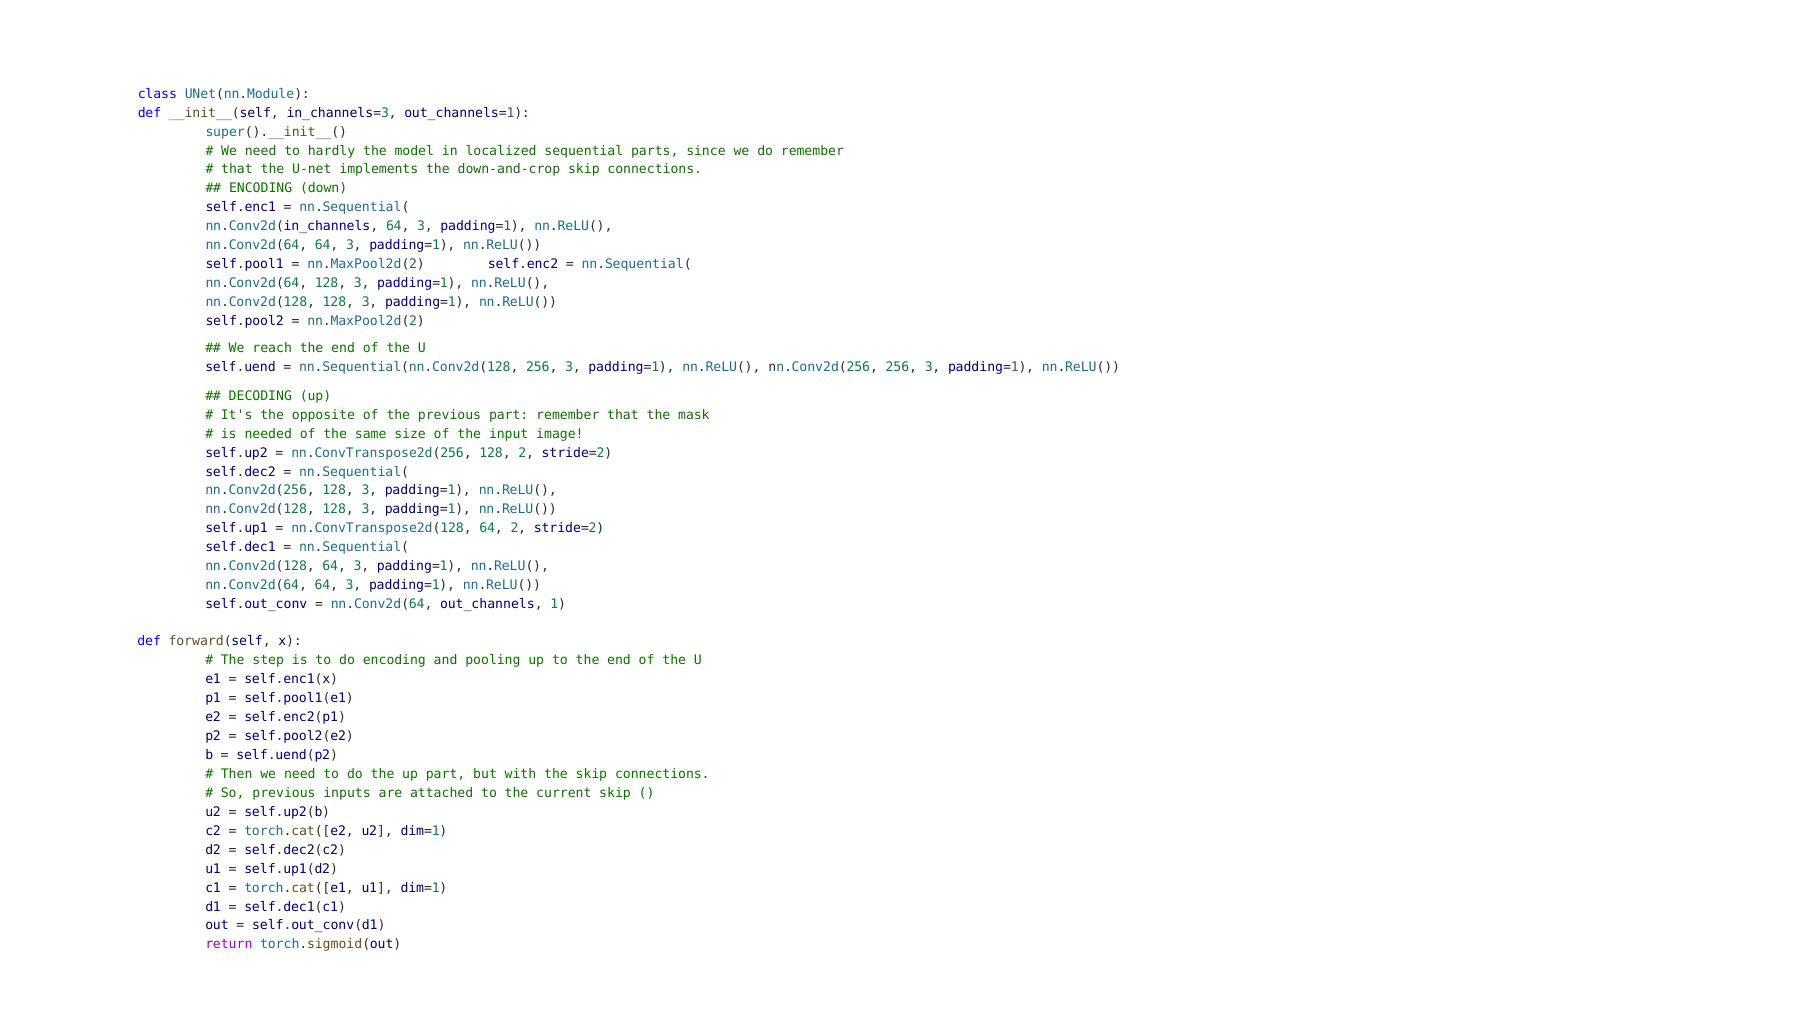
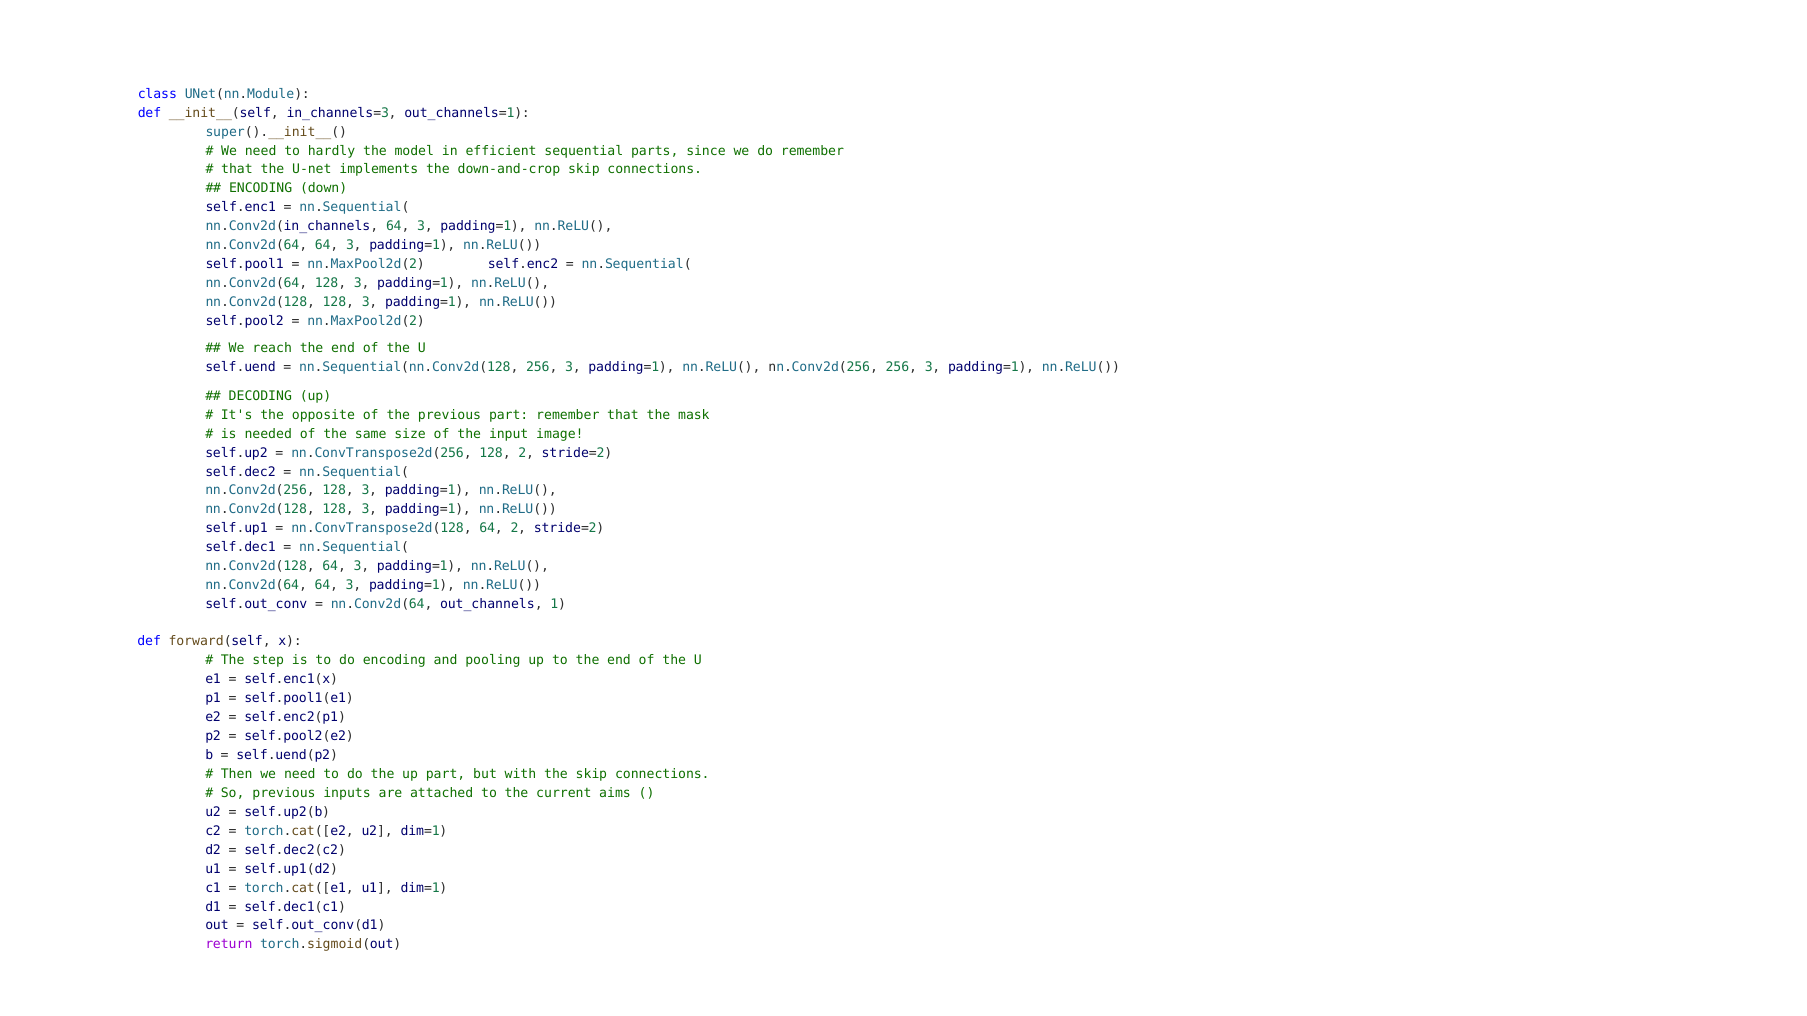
localized: localized -> efficient
current skip: skip -> aims
